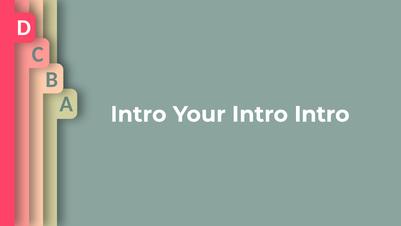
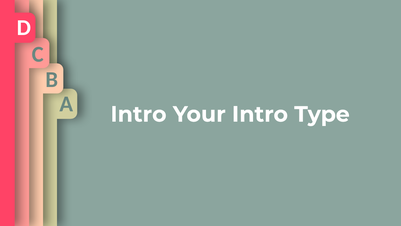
Intro Intro: Intro -> Type
